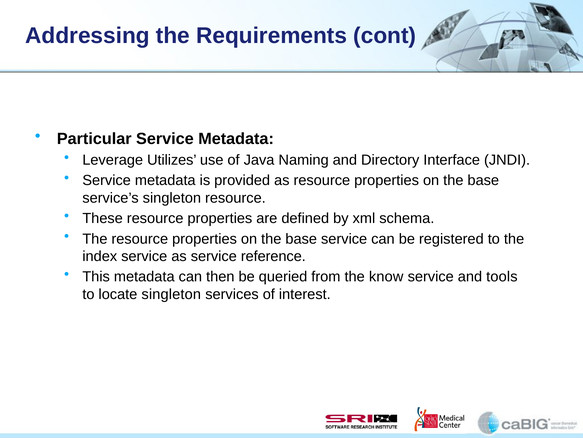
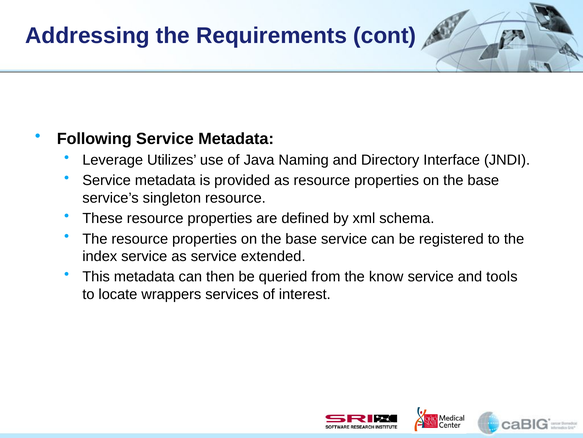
Particular: Particular -> Following
reference: reference -> extended
locate singleton: singleton -> wrappers
